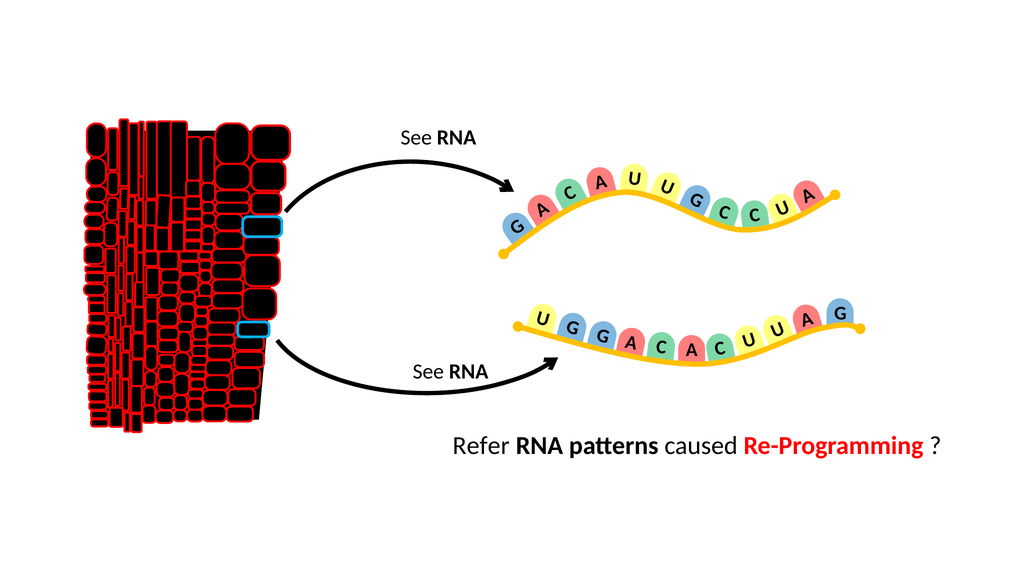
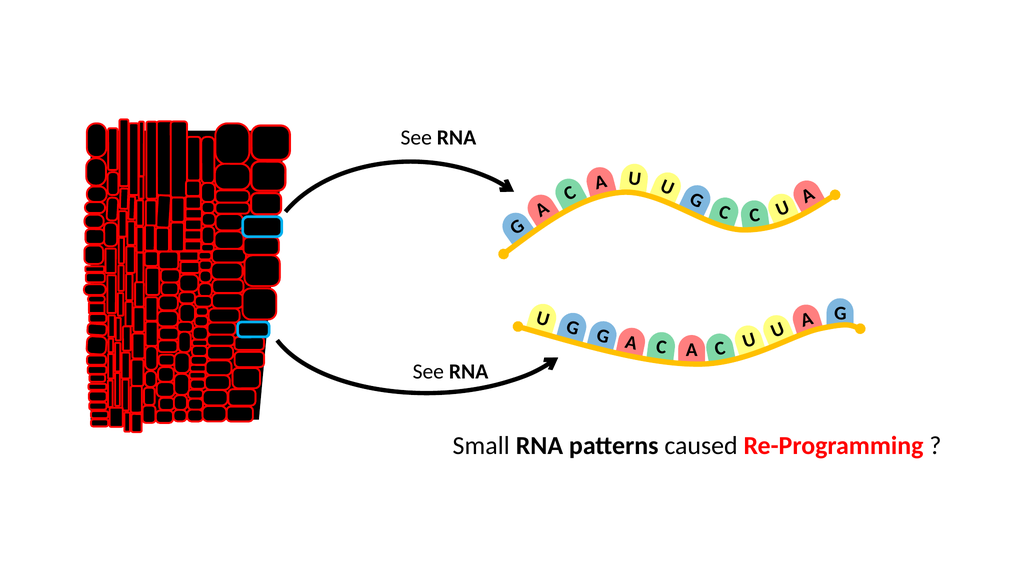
Refer: Refer -> Small
